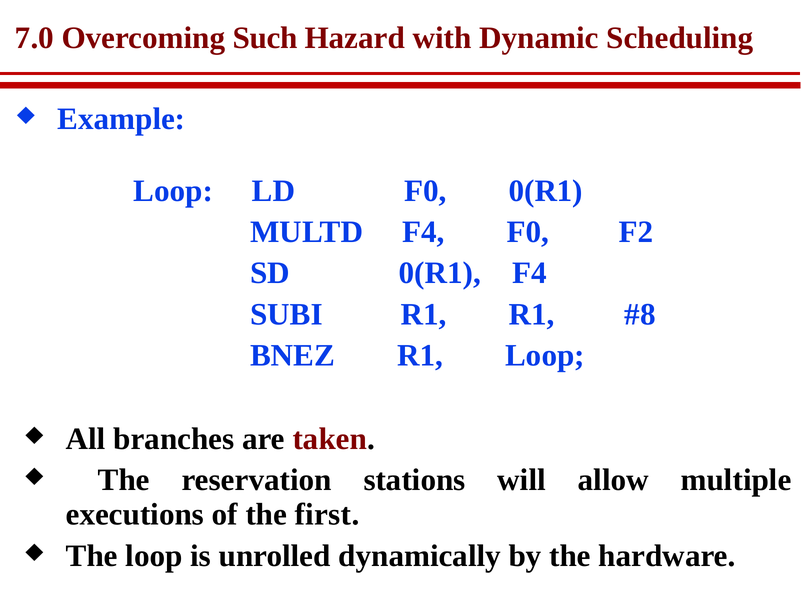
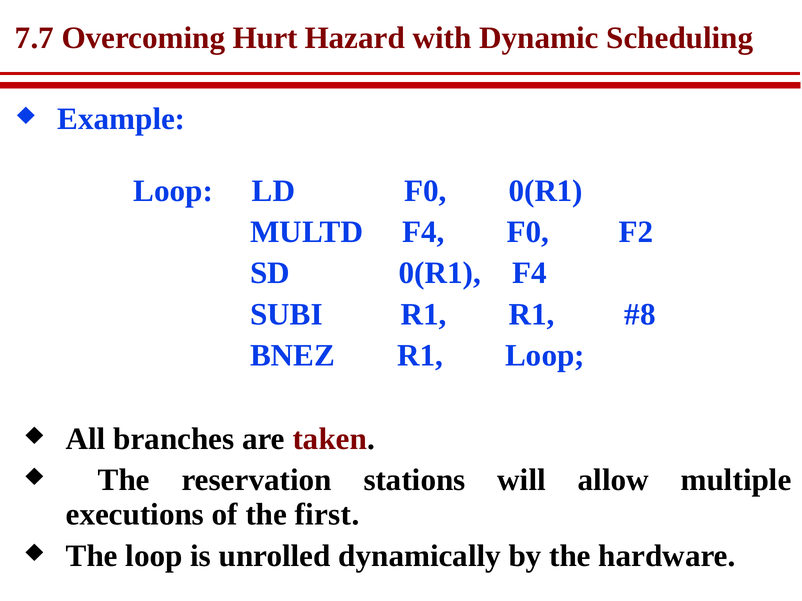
7.0: 7.0 -> 7.7
Such: Such -> Hurt
